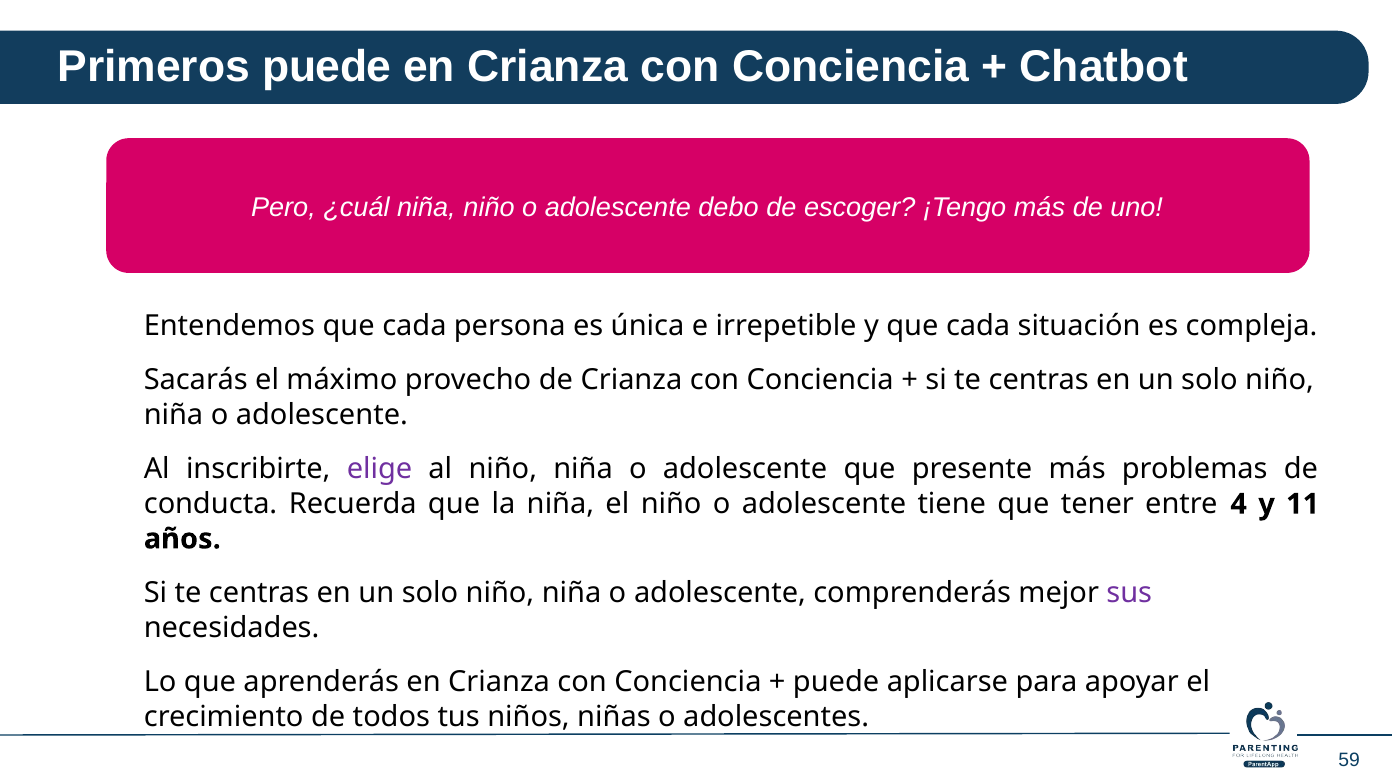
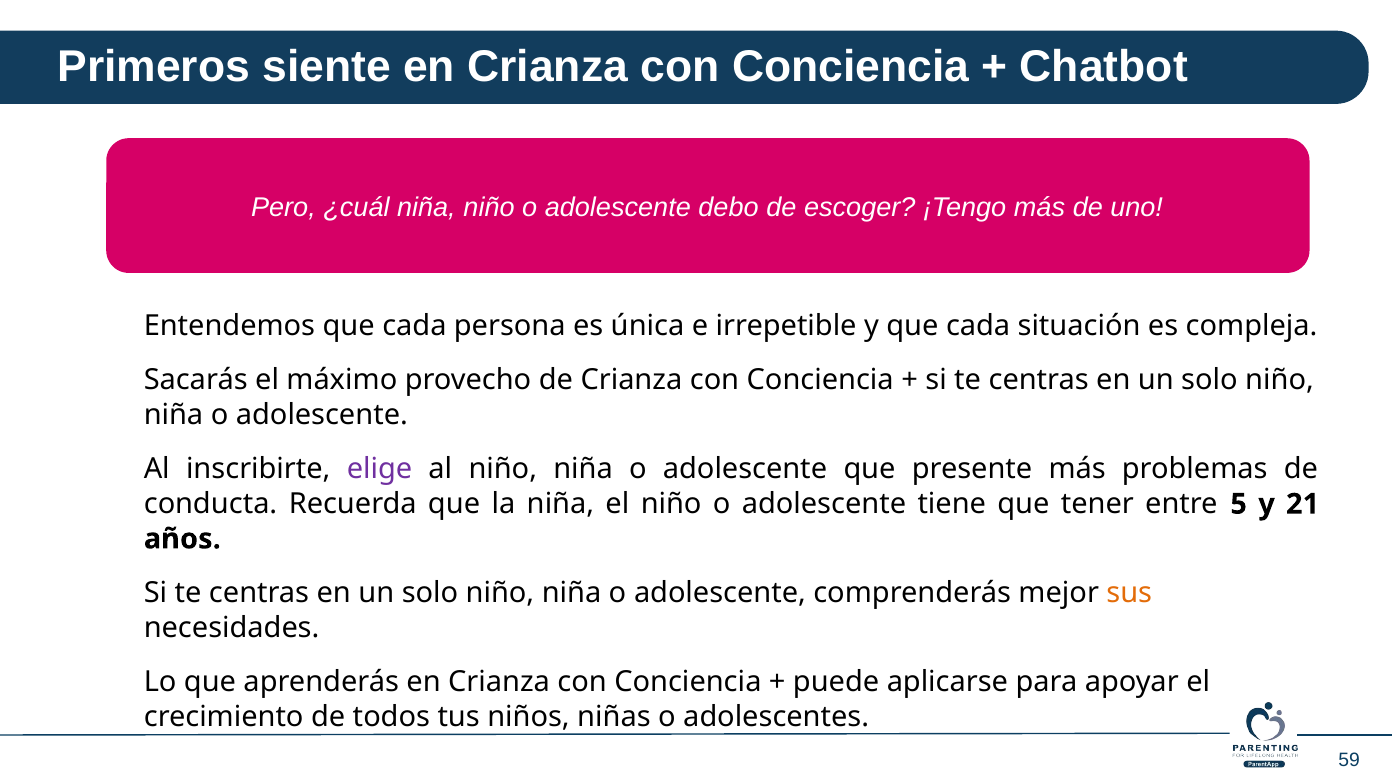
Primeros puede: puede -> siente
4: 4 -> 5
11: 11 -> 21
sus colour: purple -> orange
